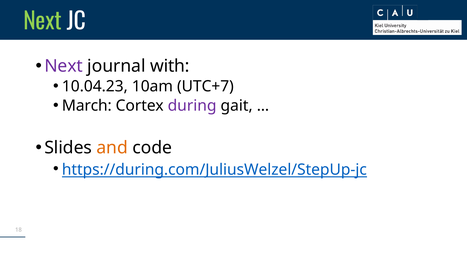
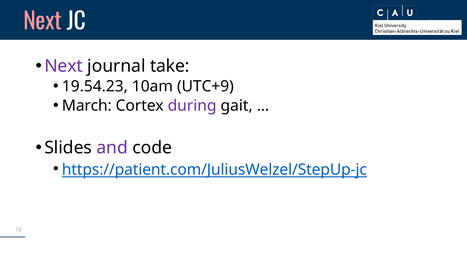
Next at (43, 22) colour: light green -> pink
with: with -> take
10.04.23: 10.04.23 -> 19.54.23
UTC+7: UTC+7 -> UTC+9
and colour: orange -> purple
https://during.com/JuliusWelzel/StepUp-jc: https://during.com/JuliusWelzel/StepUp-jc -> https://patient.com/JuliusWelzel/StepUp-jc
